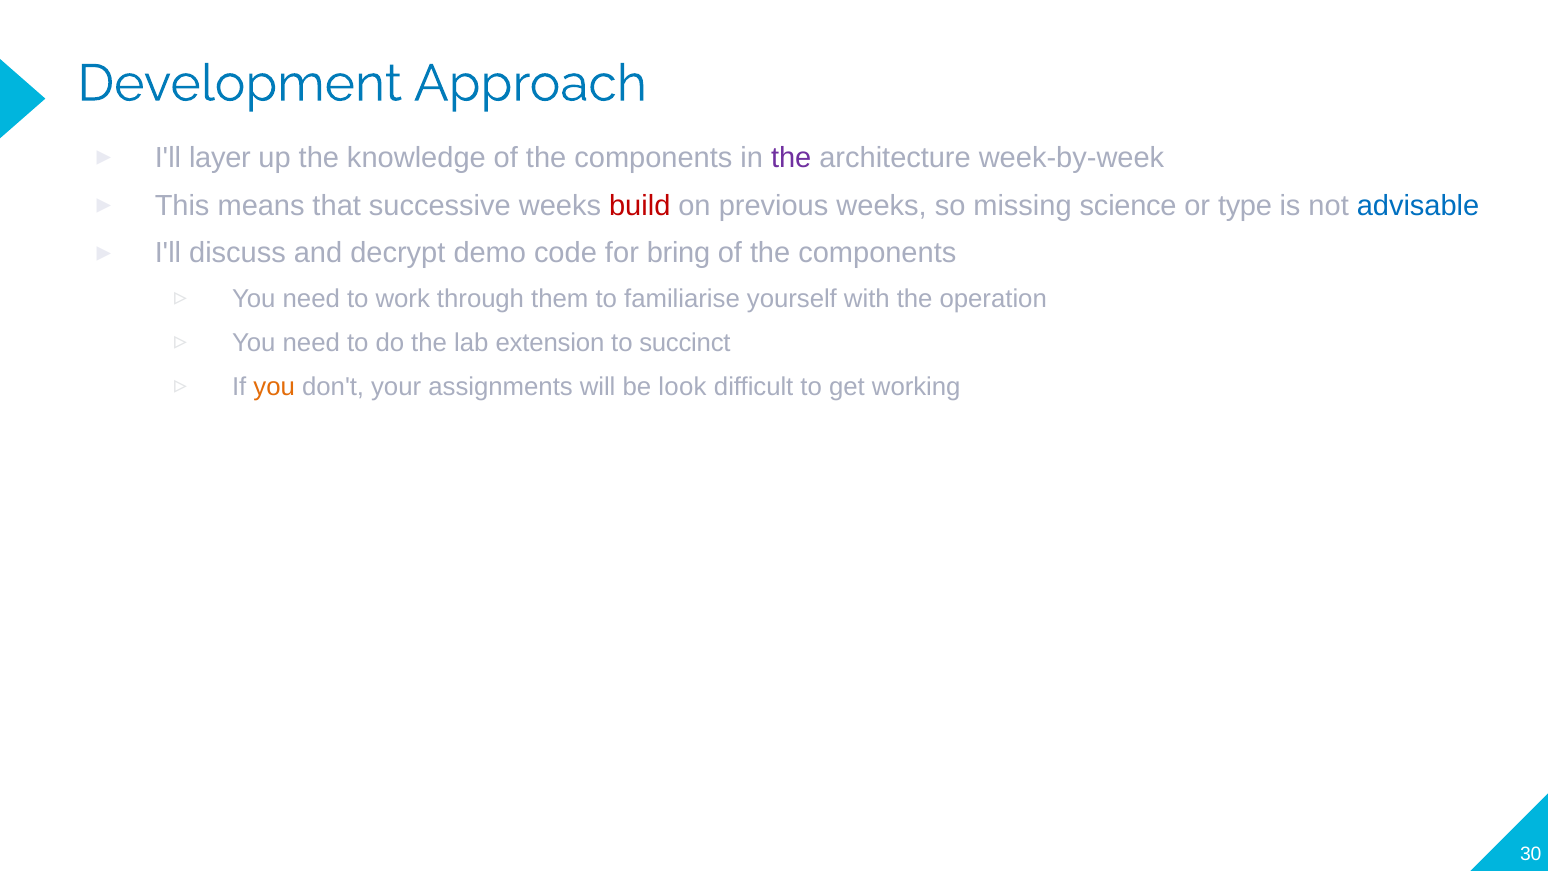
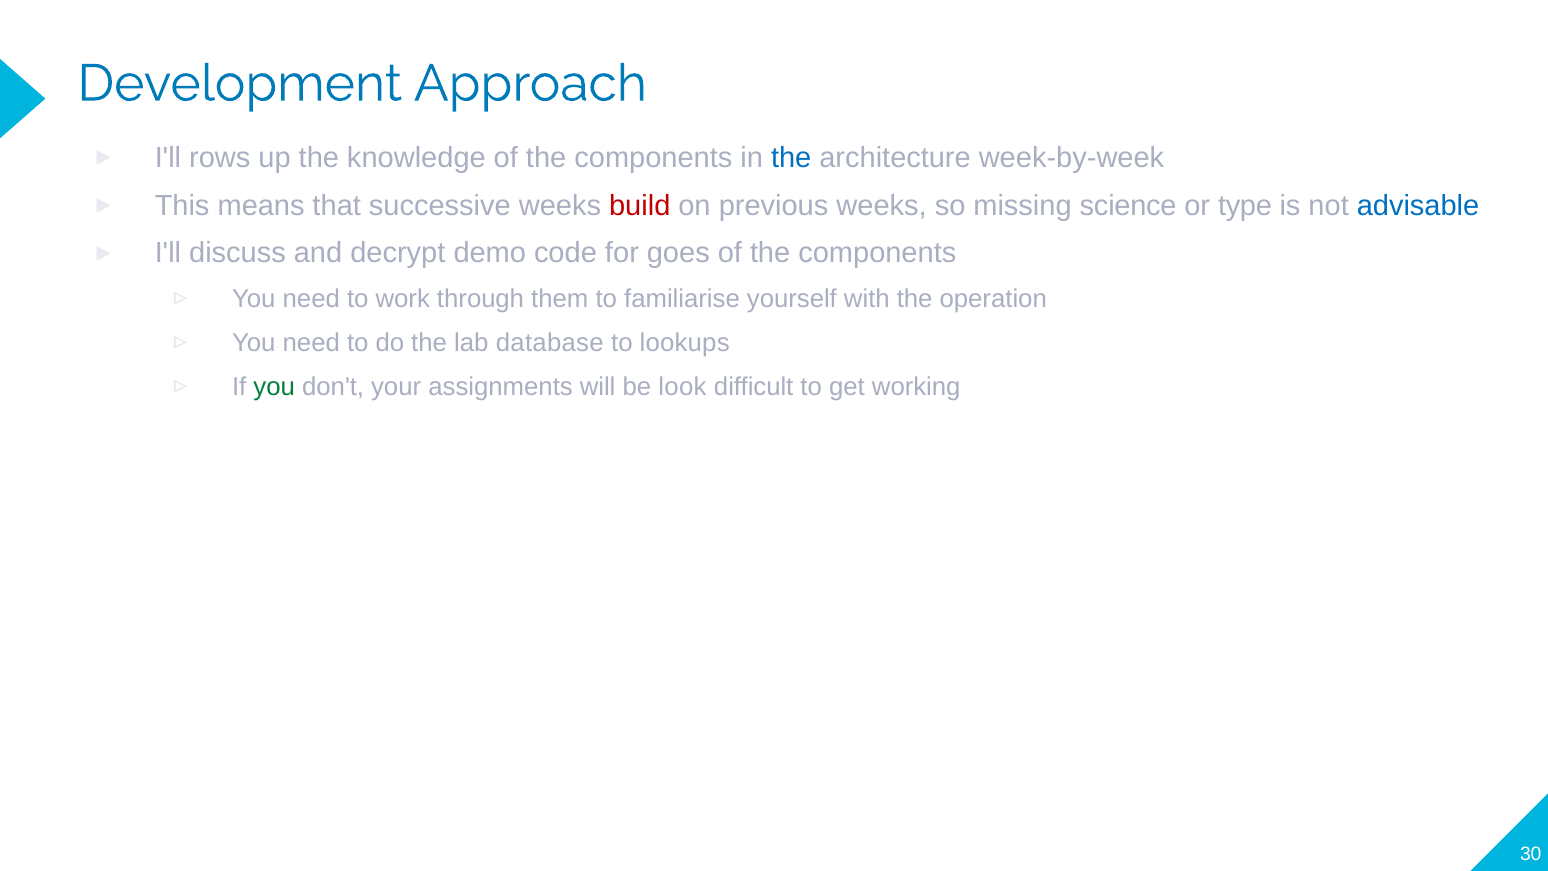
layer: layer -> rows
the at (791, 158) colour: purple -> blue
bring: bring -> goes
extension: extension -> database
succinct: succinct -> lookups
you at (274, 386) colour: orange -> green
